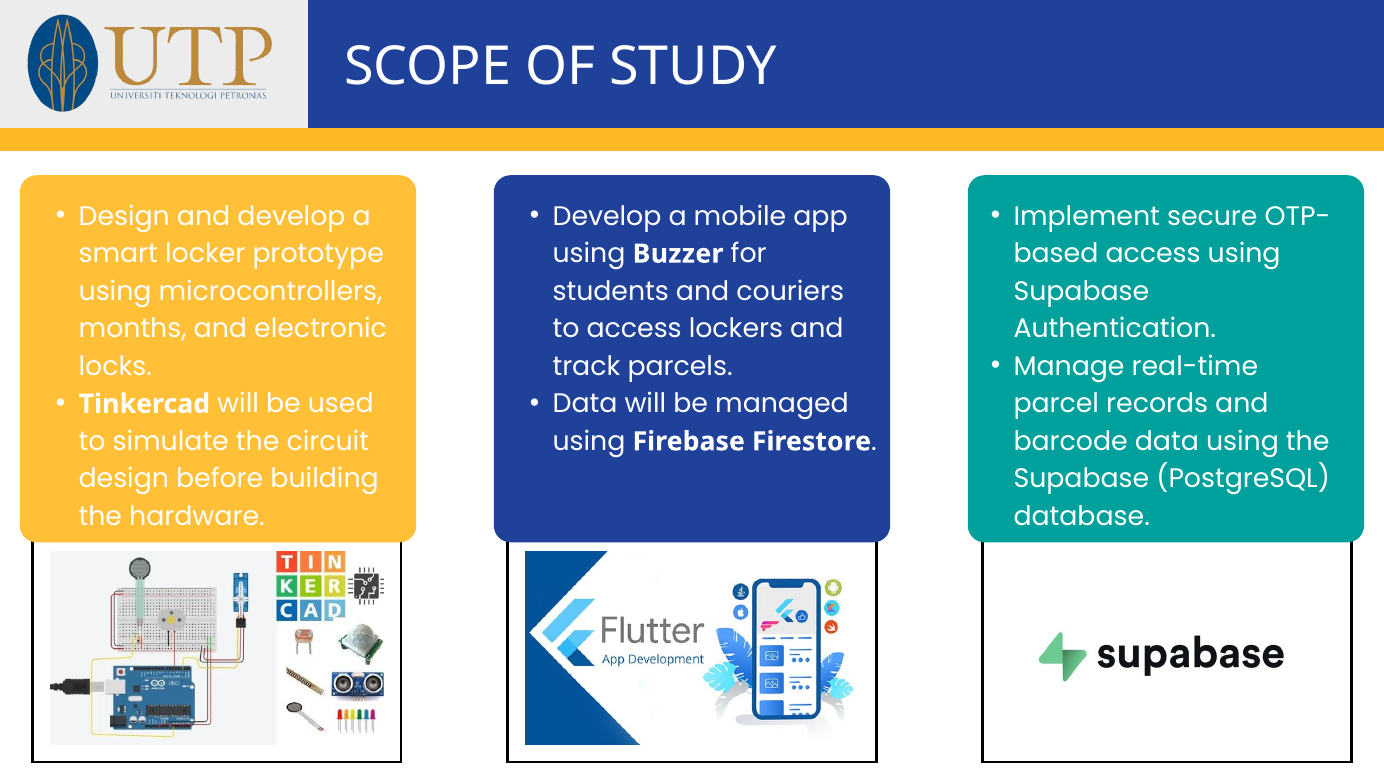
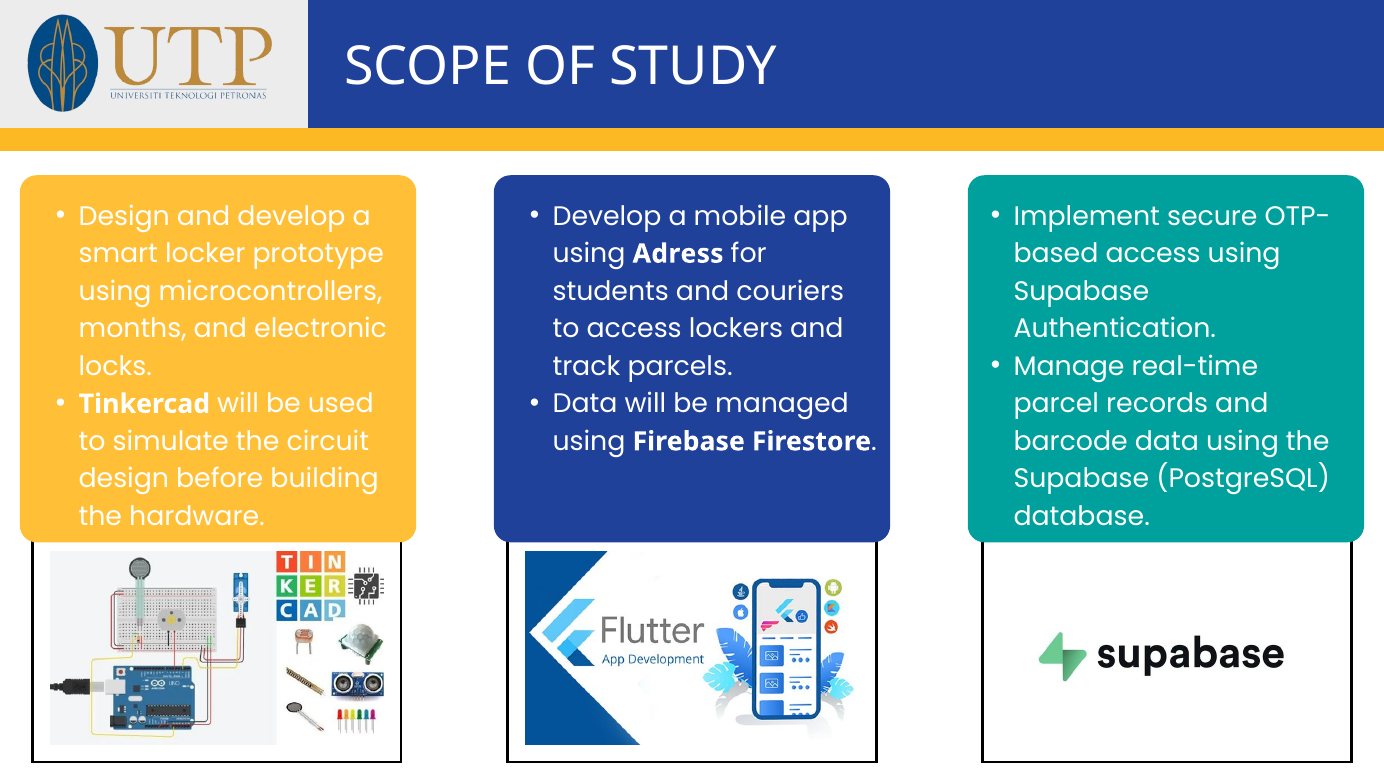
Buzzer: Buzzer -> Adress
